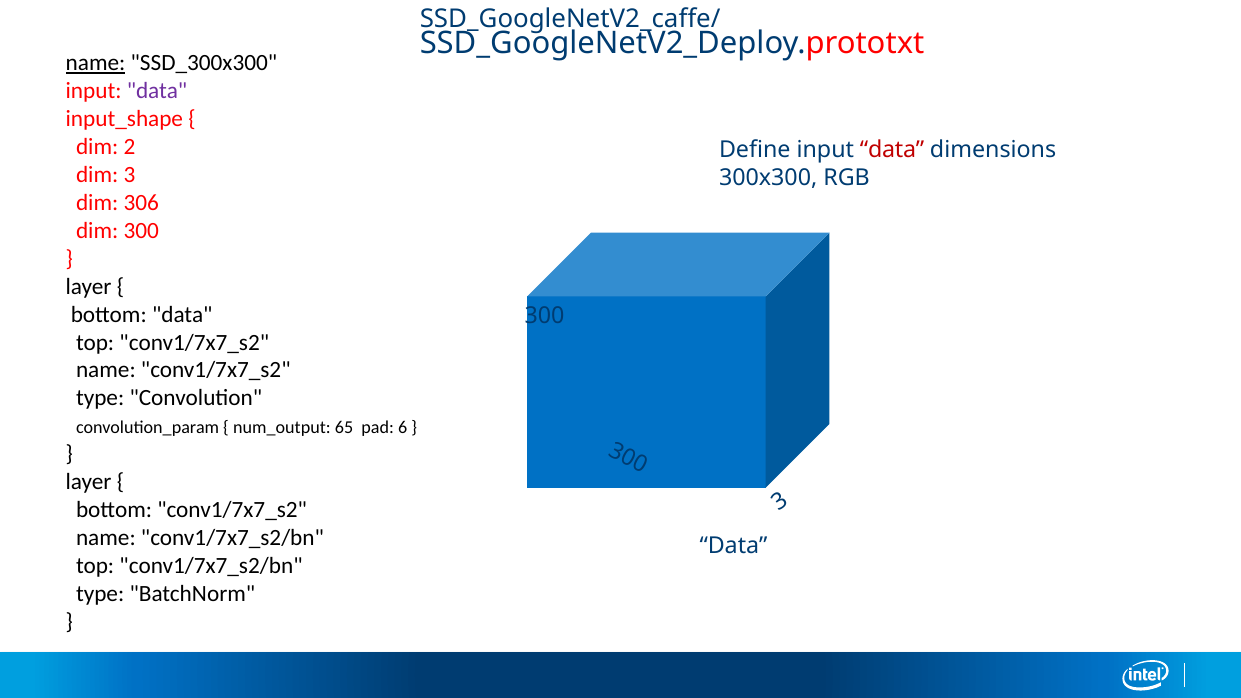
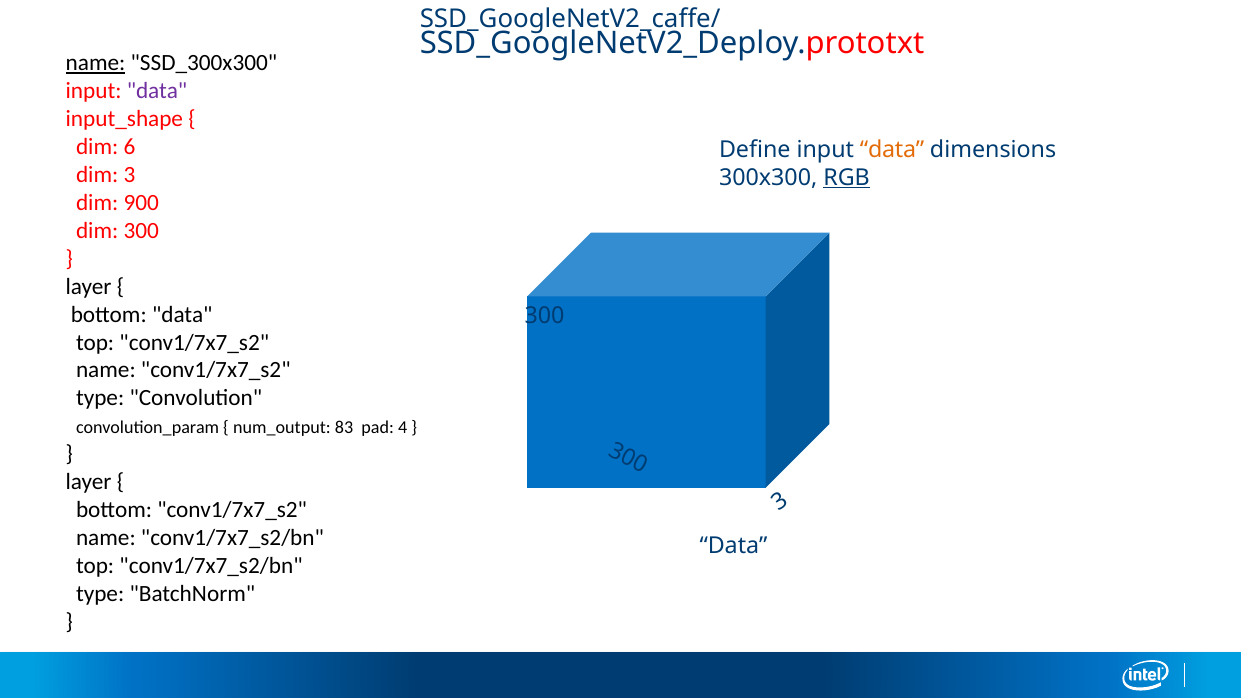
2: 2 -> 6
data at (892, 150) colour: red -> orange
RGB underline: none -> present
306: 306 -> 900
65: 65 -> 83
6: 6 -> 4
